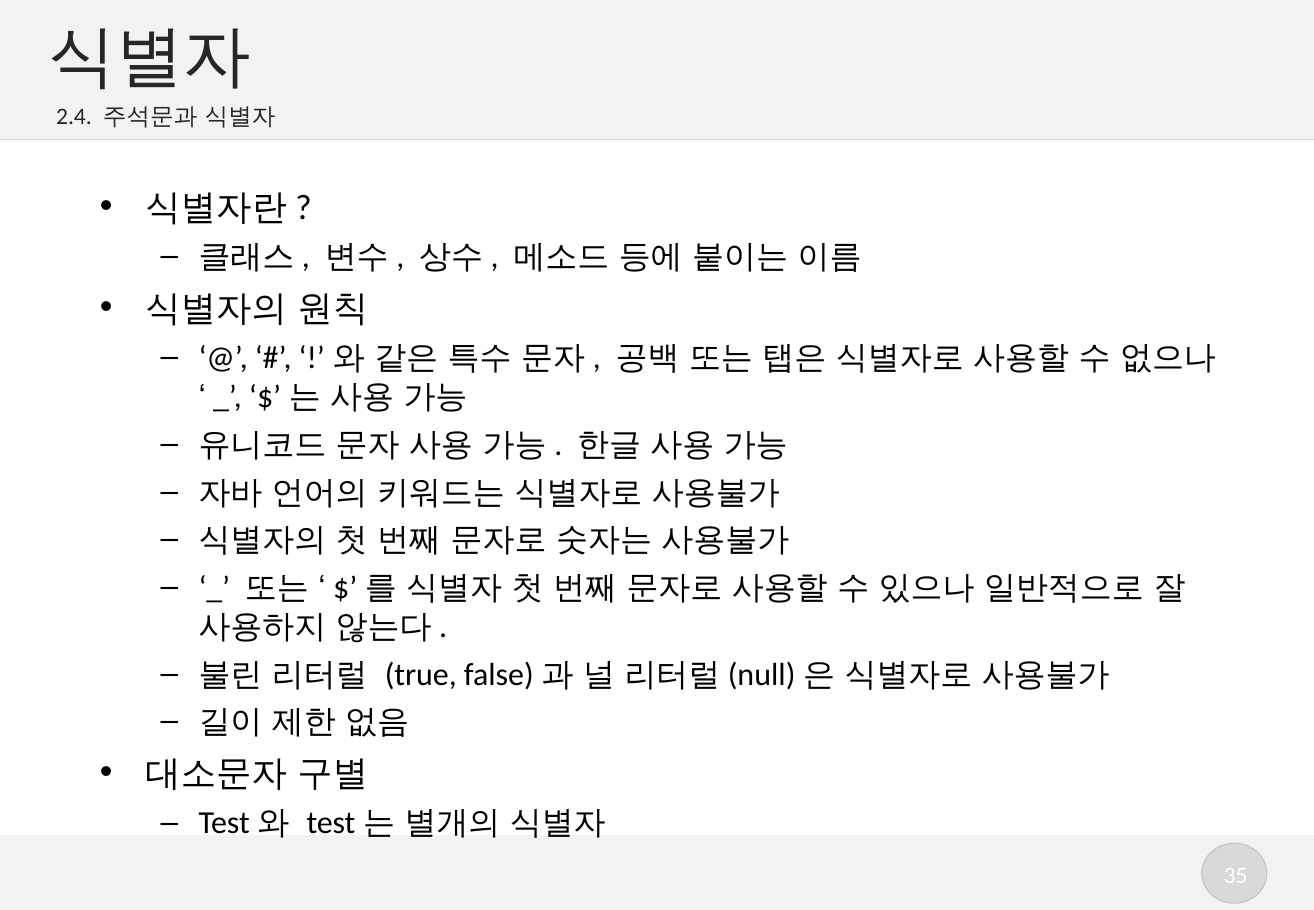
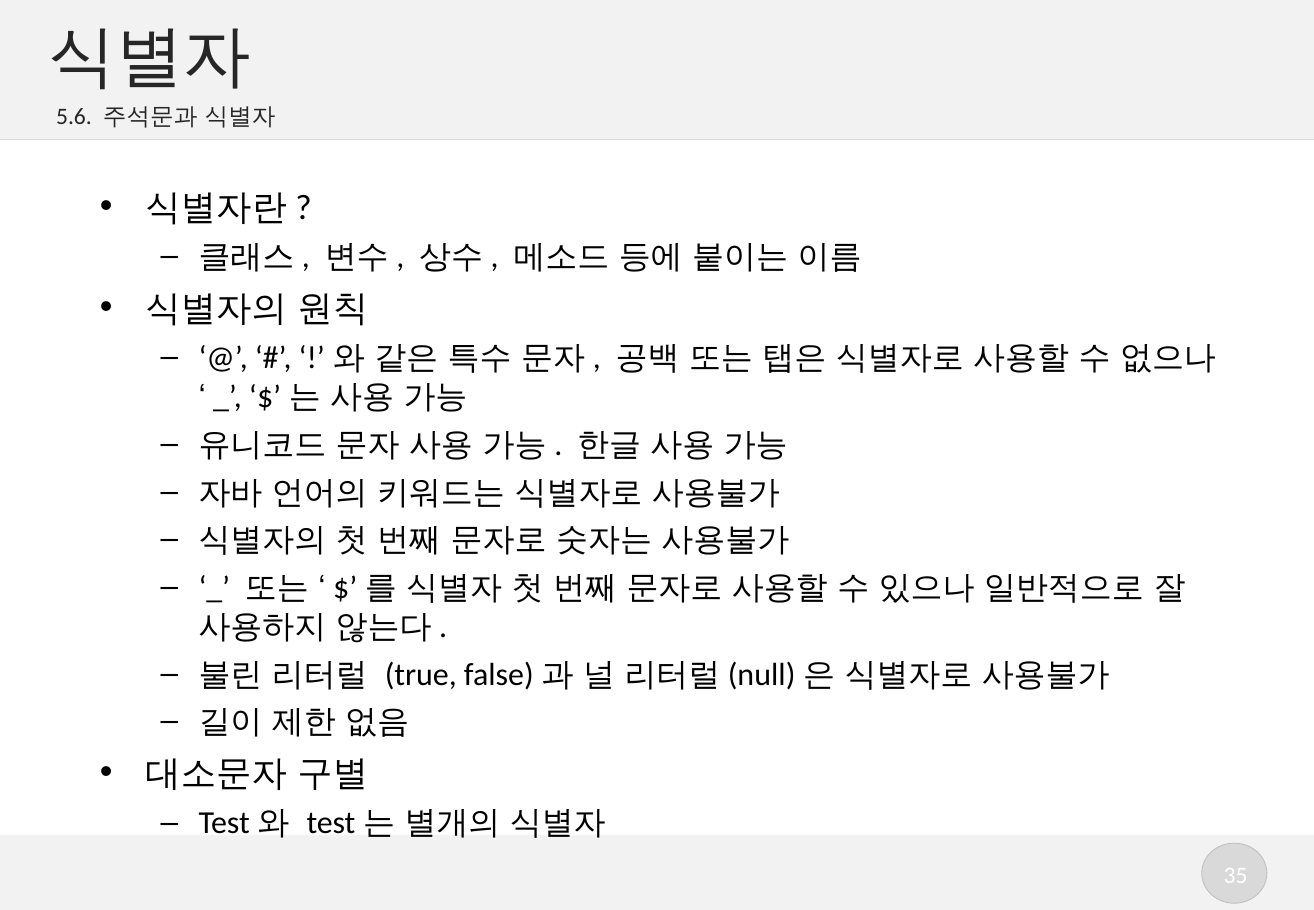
2.4: 2.4 -> 5.6
